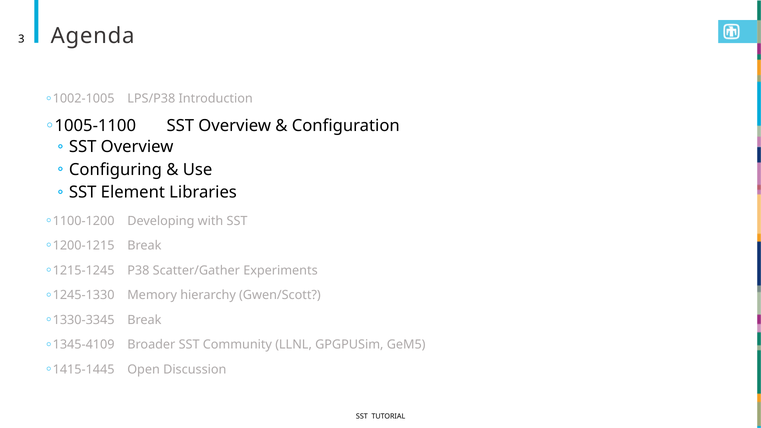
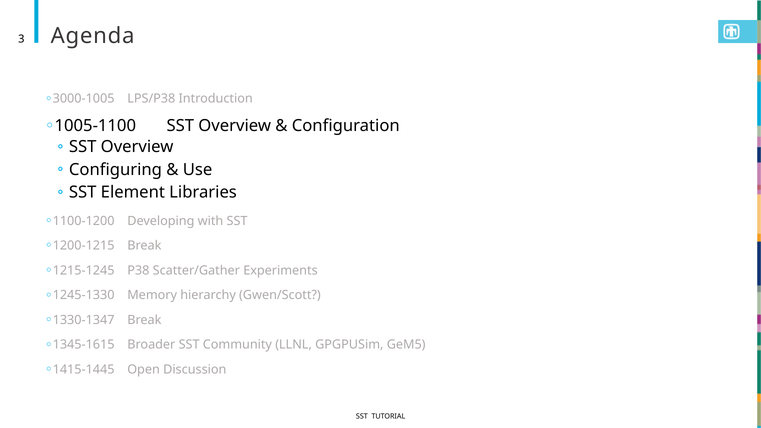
1002-1005: 1002-1005 -> 3000-1005
1330-3345: 1330-3345 -> 1330-1347
1345-4109: 1345-4109 -> 1345-1615
